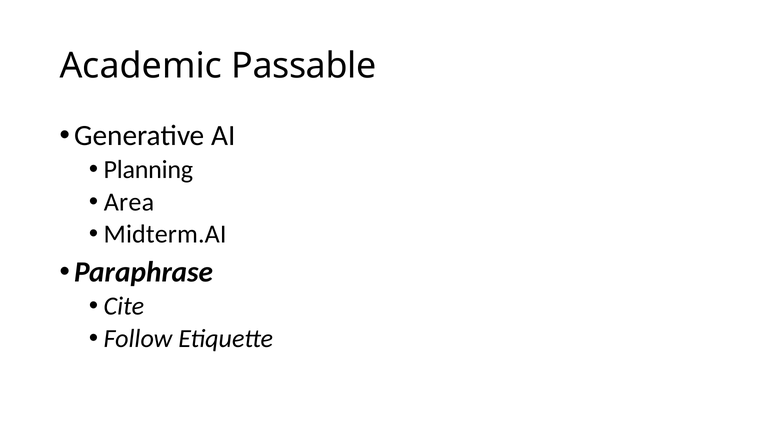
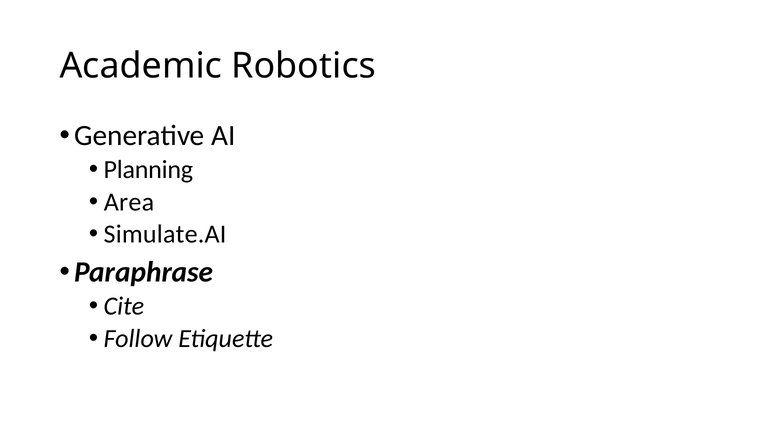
Passable: Passable -> Robotics
Midterm.AI: Midterm.AI -> Simulate.AI
